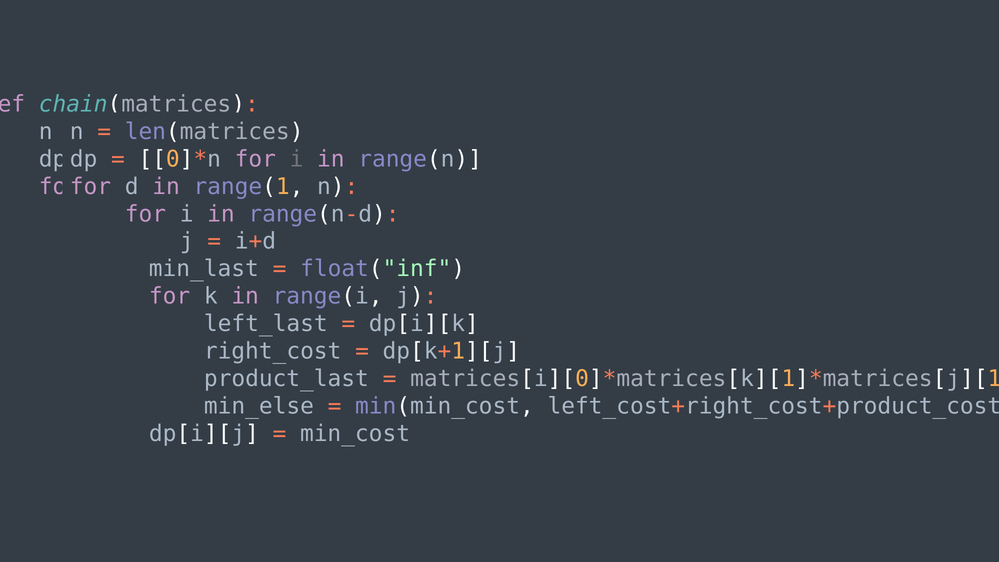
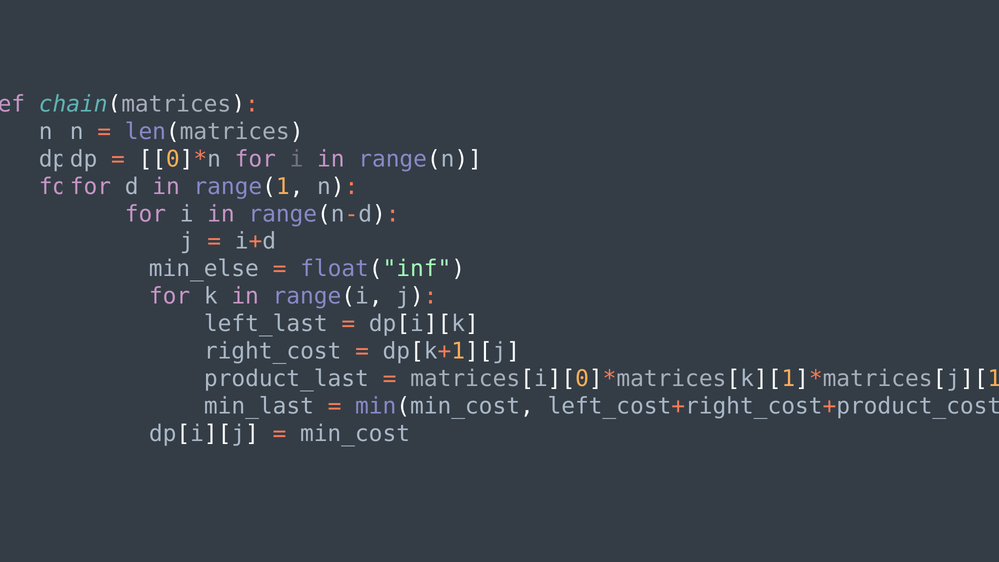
min_last: min_last -> min_else
min_else: min_else -> min_last
